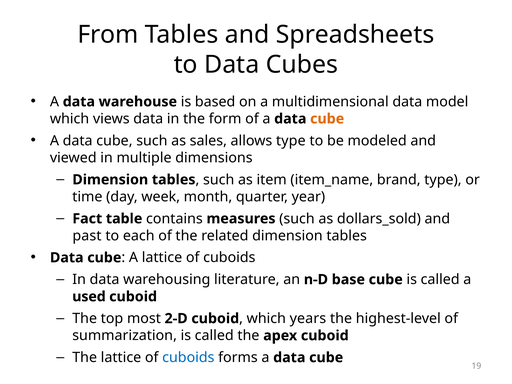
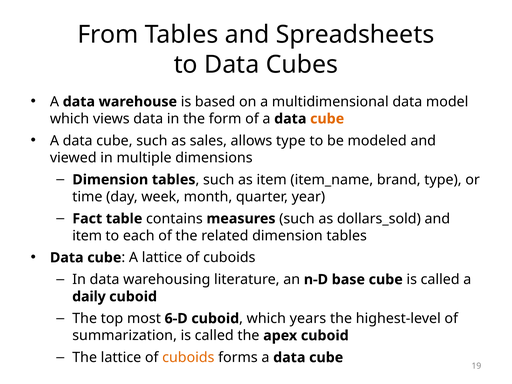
past at (87, 236): past -> item
used: used -> daily
2-D: 2-D -> 6-D
cuboids at (188, 358) colour: blue -> orange
